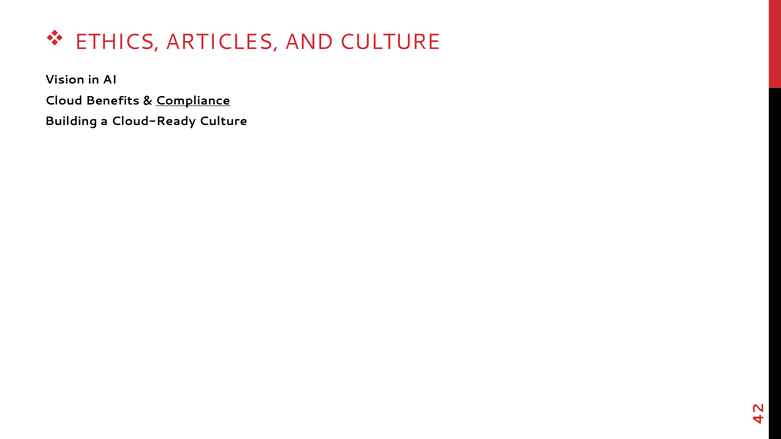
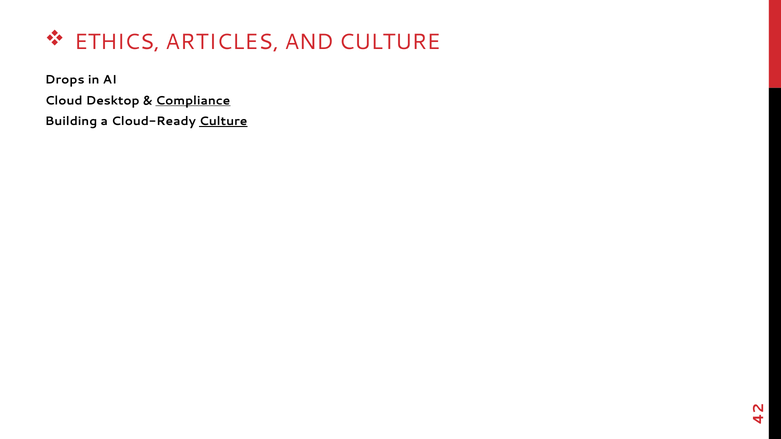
Vision: Vision -> Drops
Benefits: Benefits -> Desktop
Culture at (223, 121) underline: none -> present
